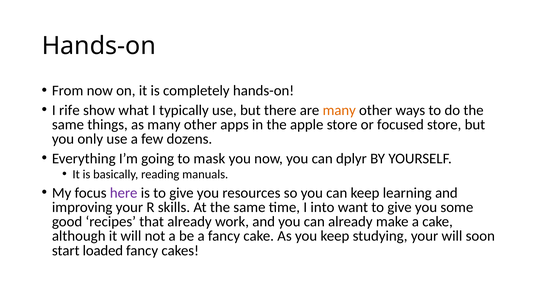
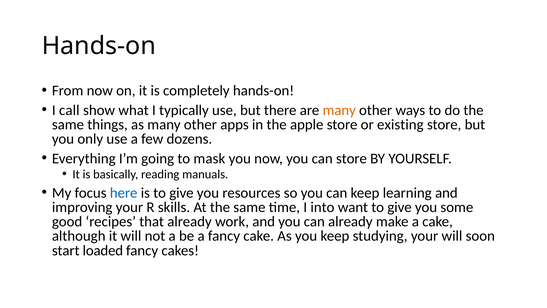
rife: rife -> call
focused: focused -> existing
can dplyr: dplyr -> store
here colour: purple -> blue
